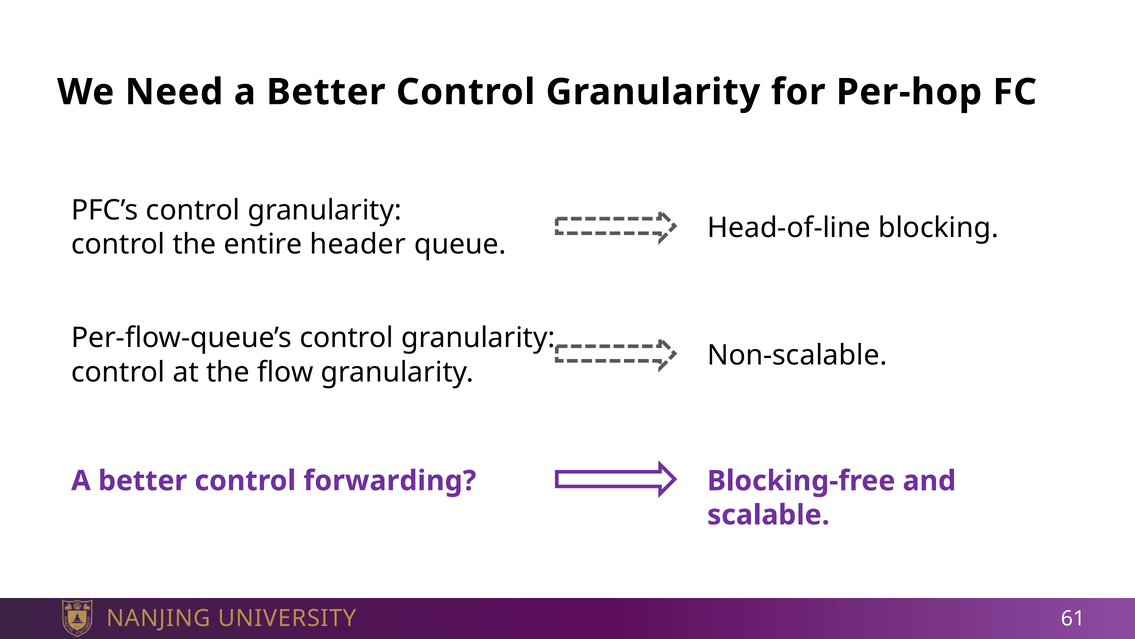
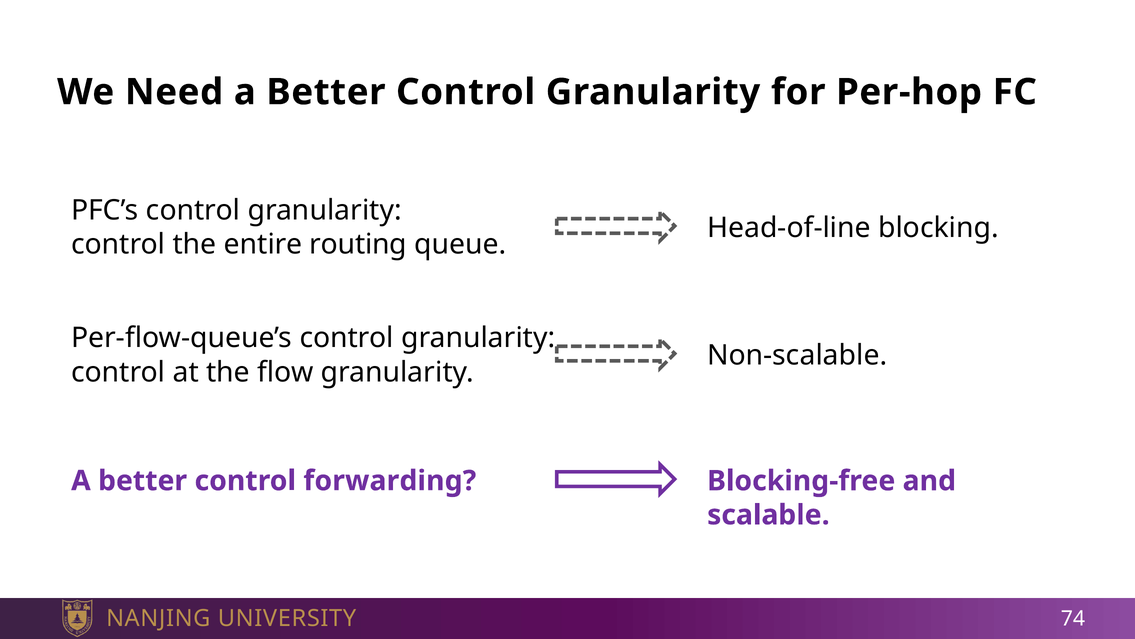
header: header -> routing
61: 61 -> 74
